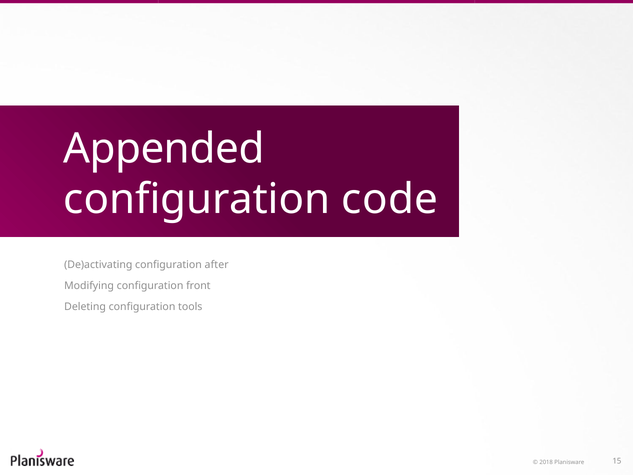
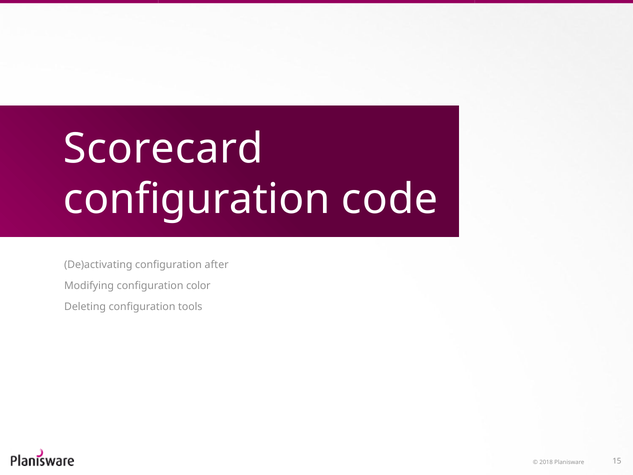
Appended: Appended -> Scorecard
front: front -> color
